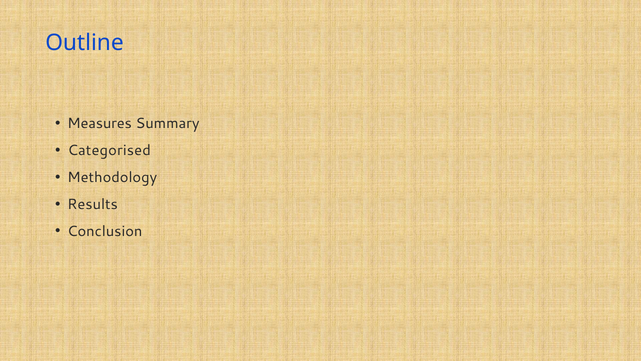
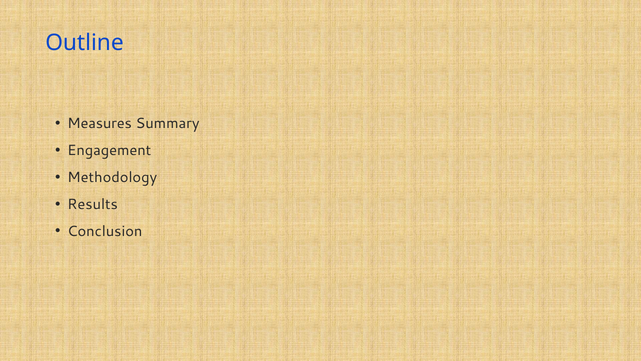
Categorised: Categorised -> Engagement
